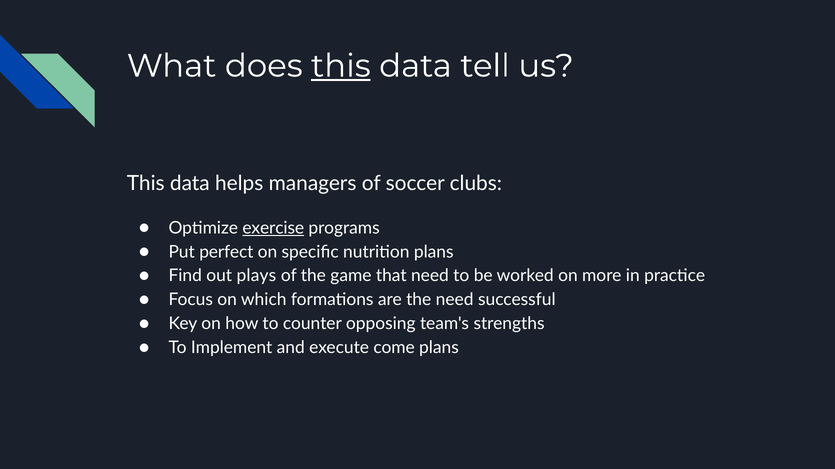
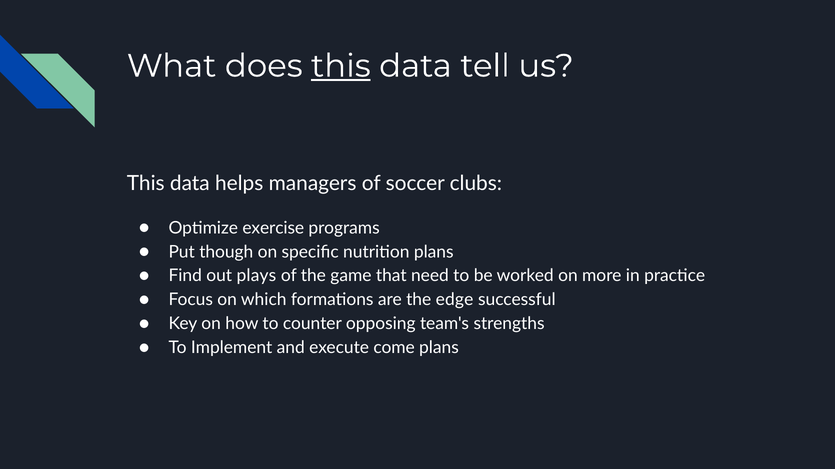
exercise underline: present -> none
perfect: perfect -> though
the need: need -> edge
